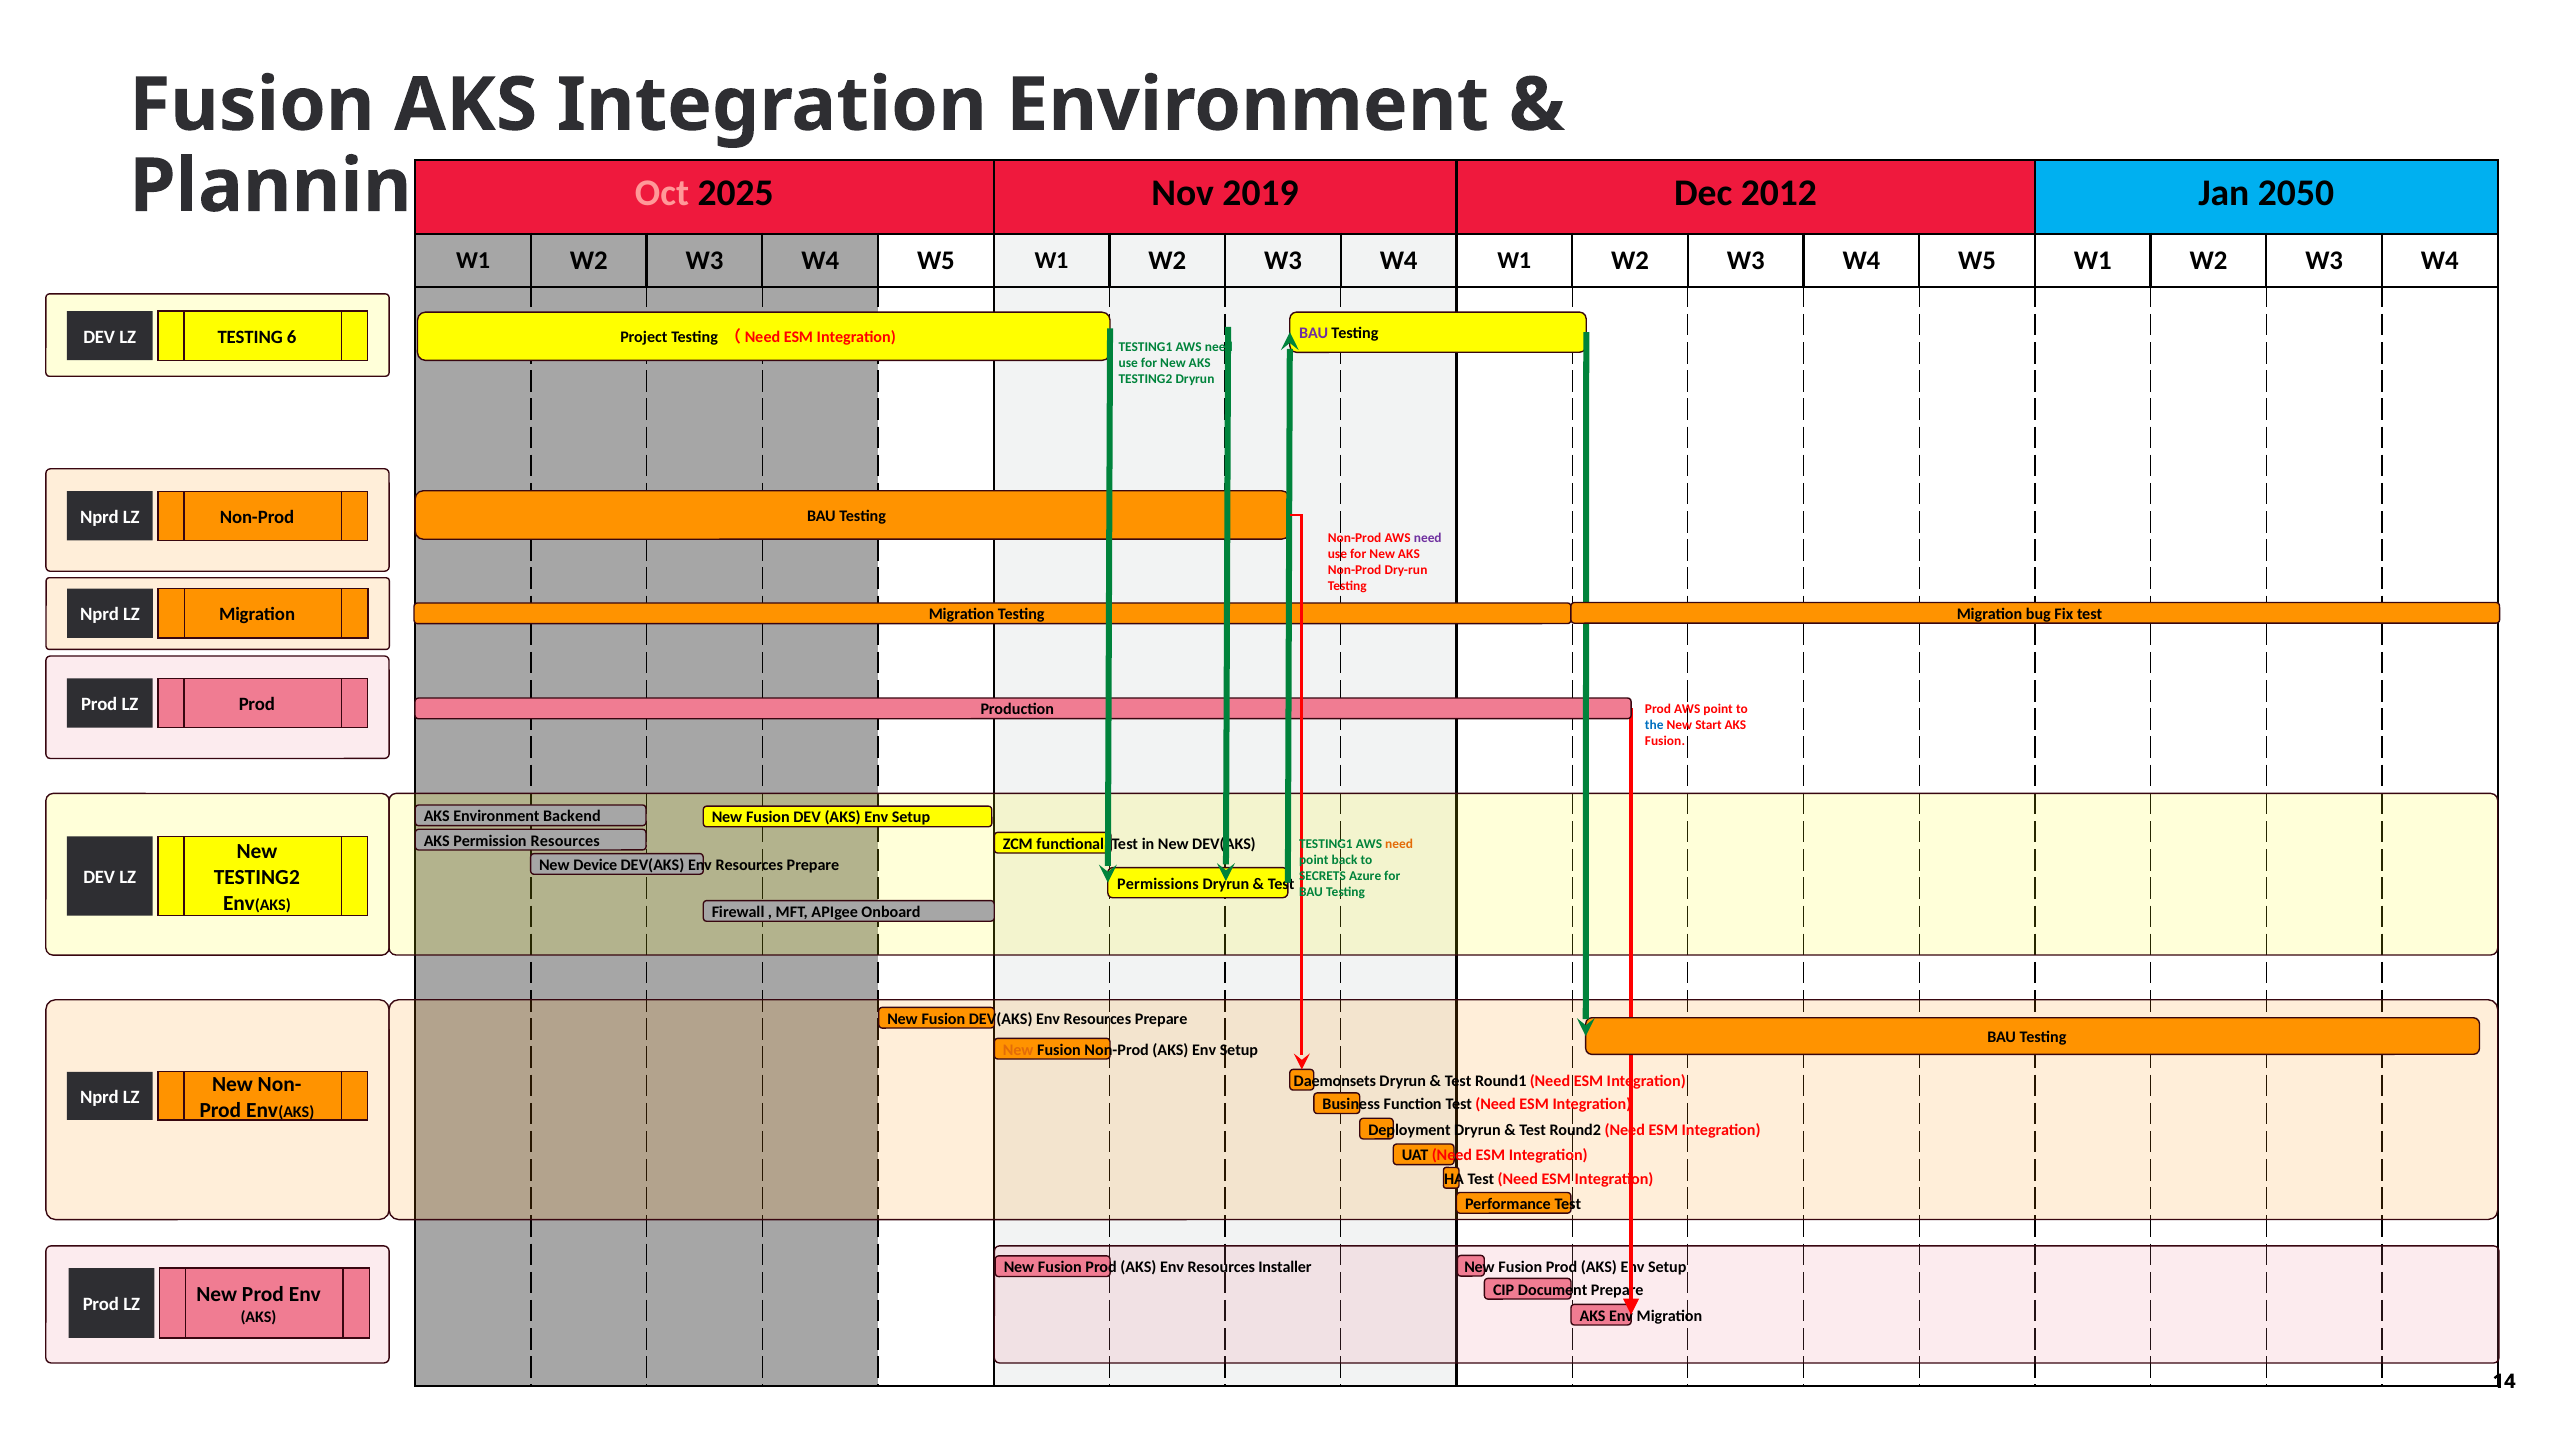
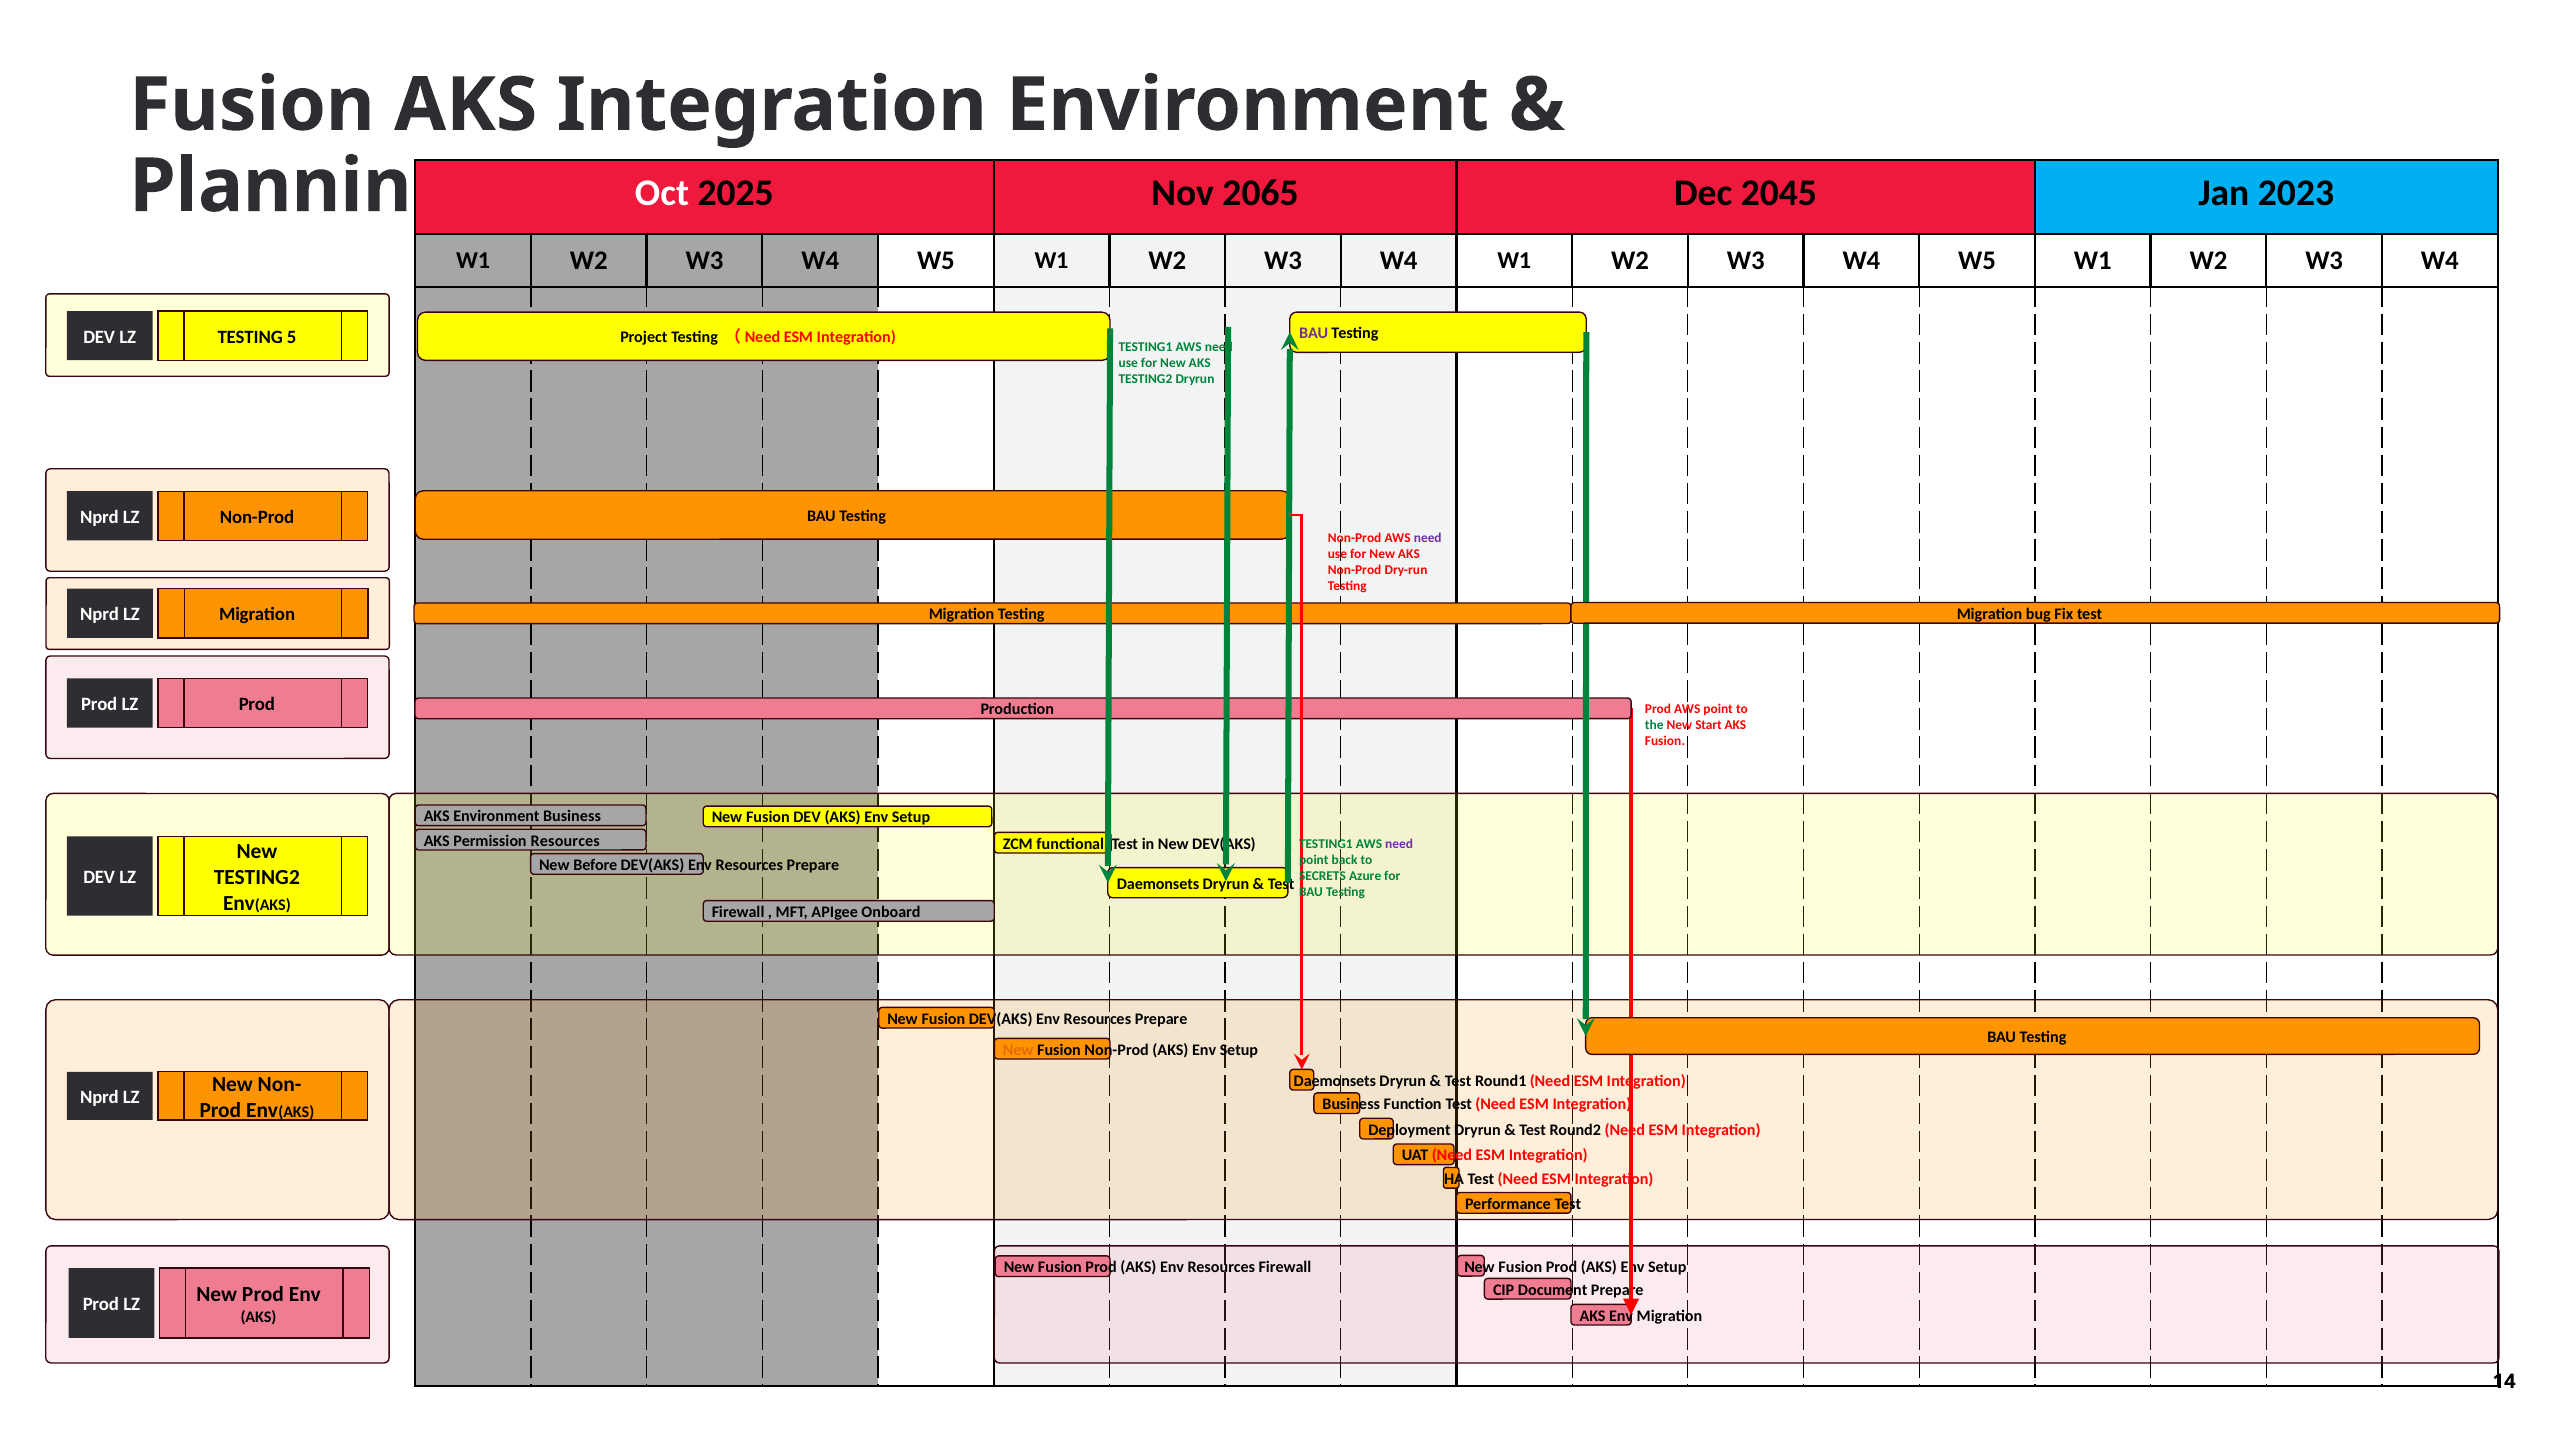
Oct colour: pink -> white
2019: 2019 -> 2065
2012: 2012 -> 2045
2050: 2050 -> 2023
6: 6 -> 5
the colour: blue -> green
Environment Backend: Backend -> Business
need at (1399, 844) colour: orange -> purple
Device: Device -> Before
Permissions at (1158, 884): Permissions -> Daemonsets
Resources Installer: Installer -> Firewall
